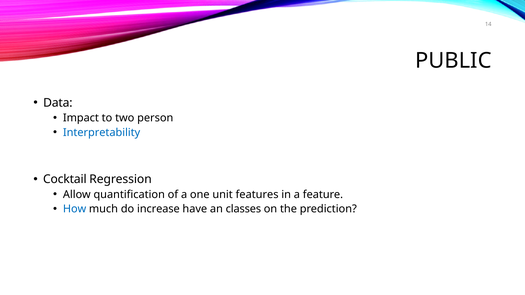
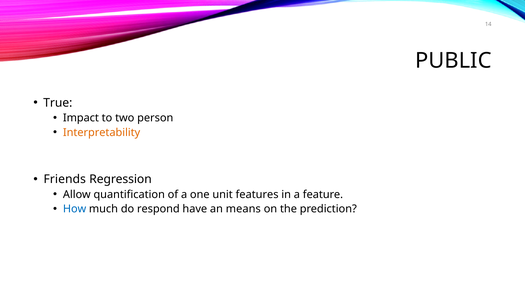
Data: Data -> True
Interpretability colour: blue -> orange
Cocktail: Cocktail -> Friends
increase: increase -> respond
classes: classes -> means
